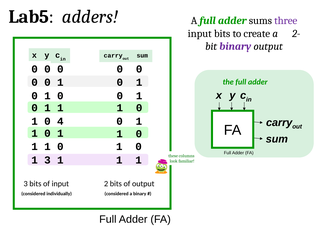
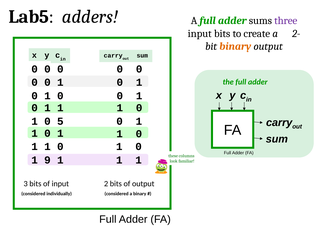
binary at (235, 46) colour: purple -> orange
4: 4 -> 5
1 3: 3 -> 9
